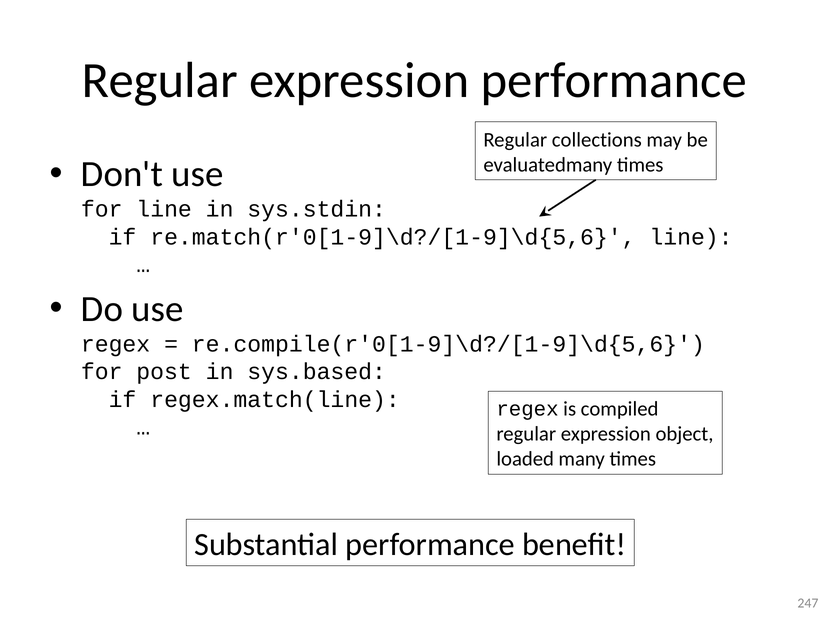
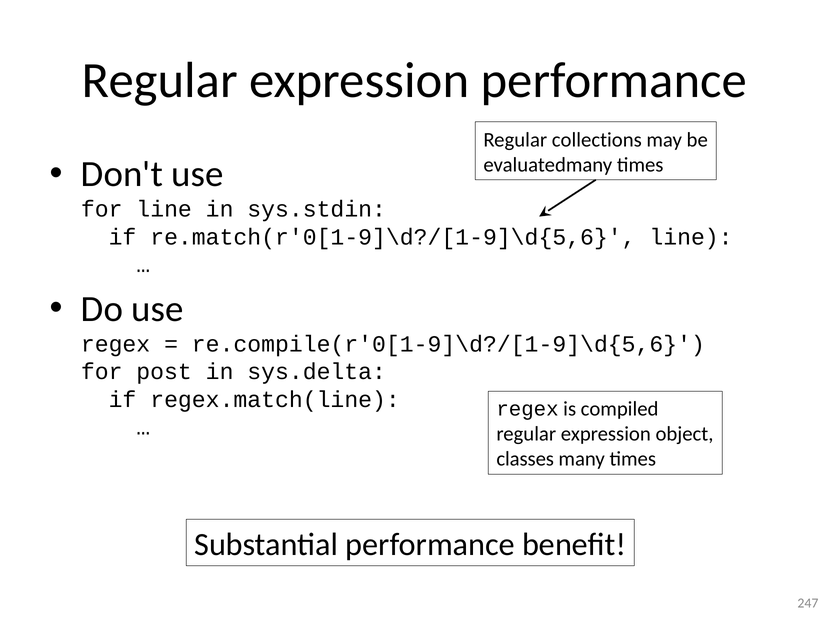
sys.based: sys.based -> sys.delta
loaded: loaded -> classes
